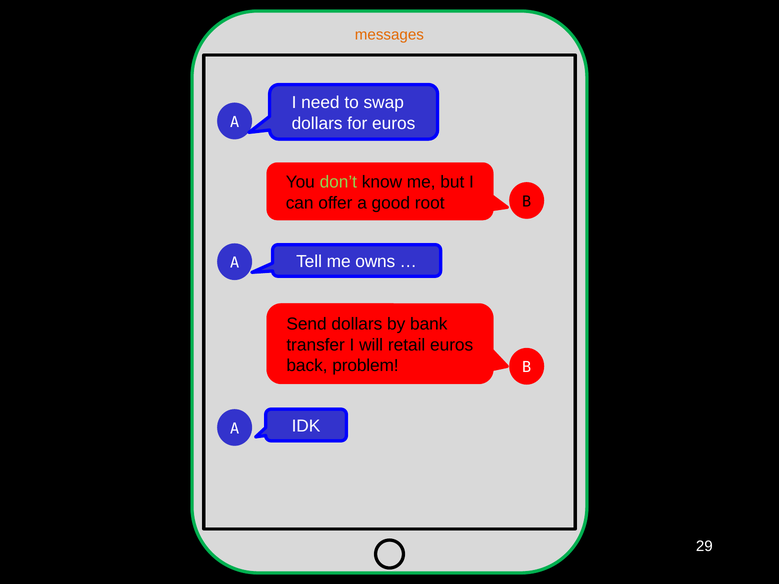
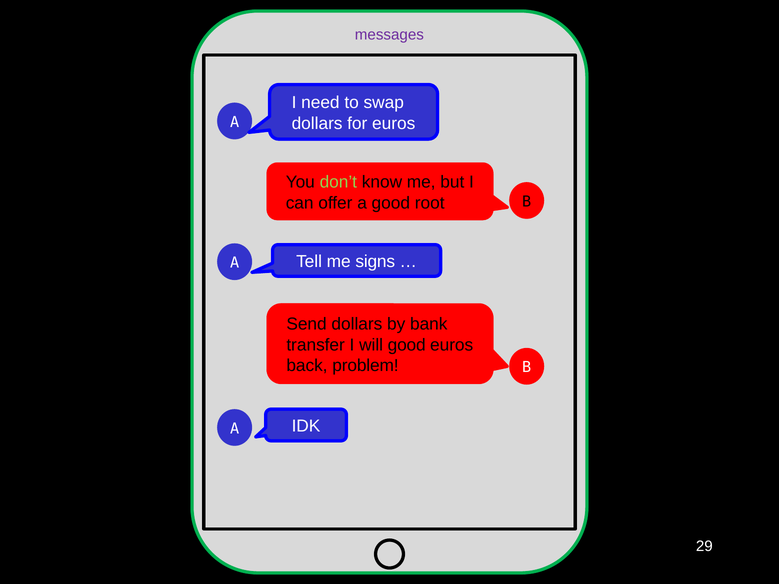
messages colour: orange -> purple
owns: owns -> signs
will retail: retail -> good
